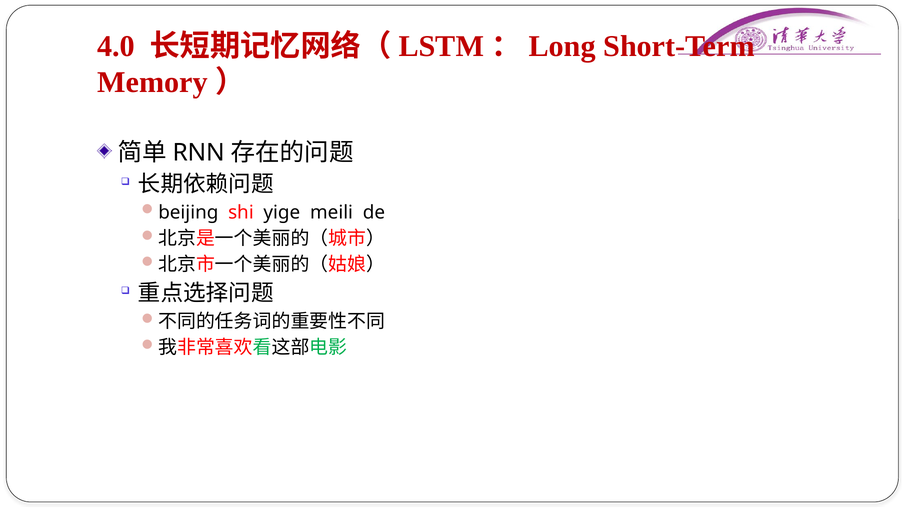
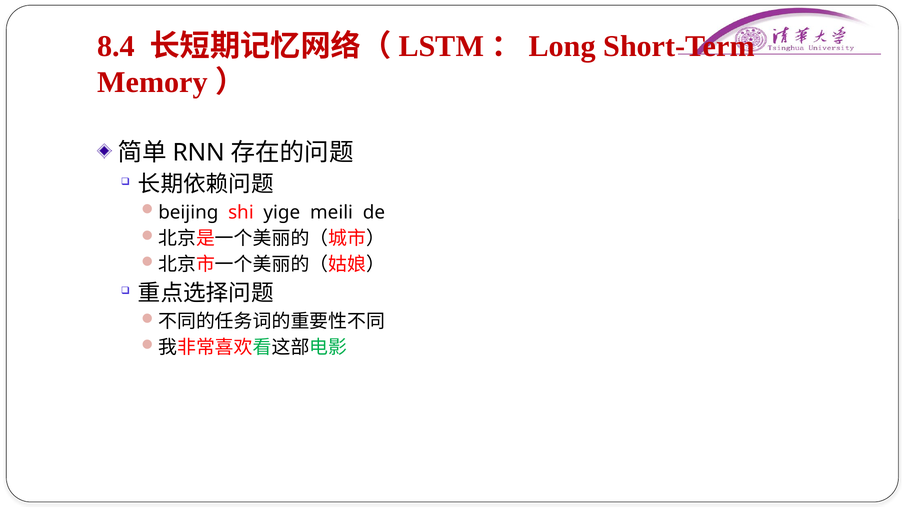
4.0: 4.0 -> 8.4
